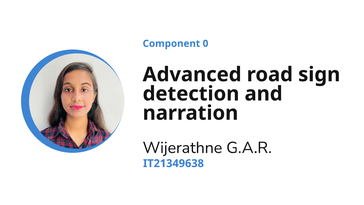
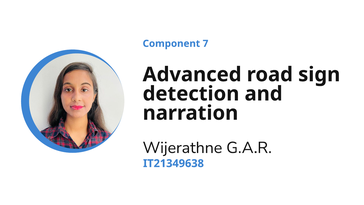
0: 0 -> 7
